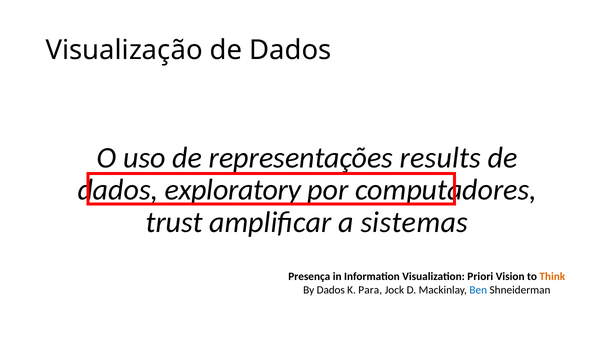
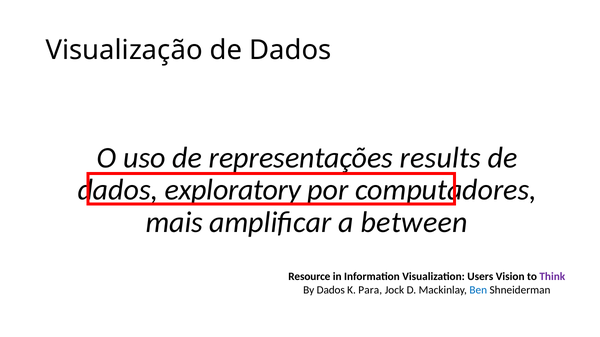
trust: trust -> mais
sistemas: sistemas -> between
Presença: Presença -> Resource
Priori: Priori -> Users
Think colour: orange -> purple
